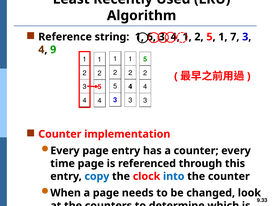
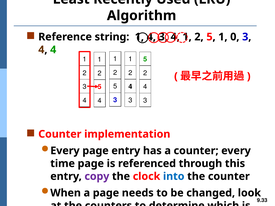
1 6: 6 -> 4
7: 7 -> 0
4 9: 9 -> 4
copy colour: blue -> purple
